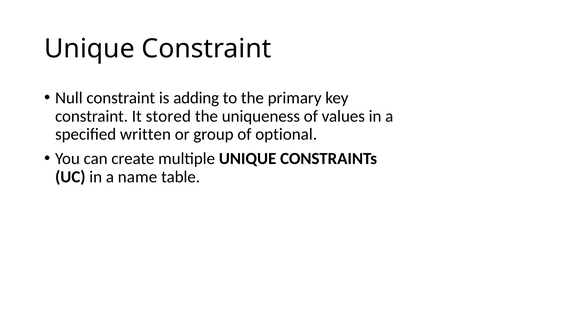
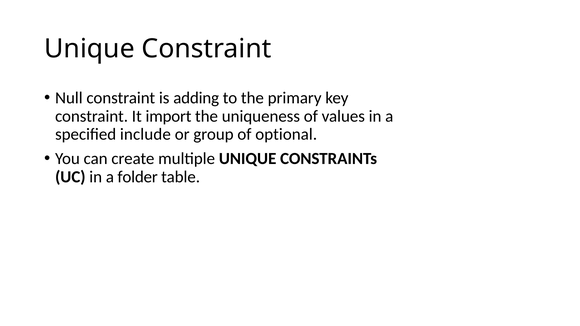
stored: stored -> import
written: written -> include
name: name -> folder
